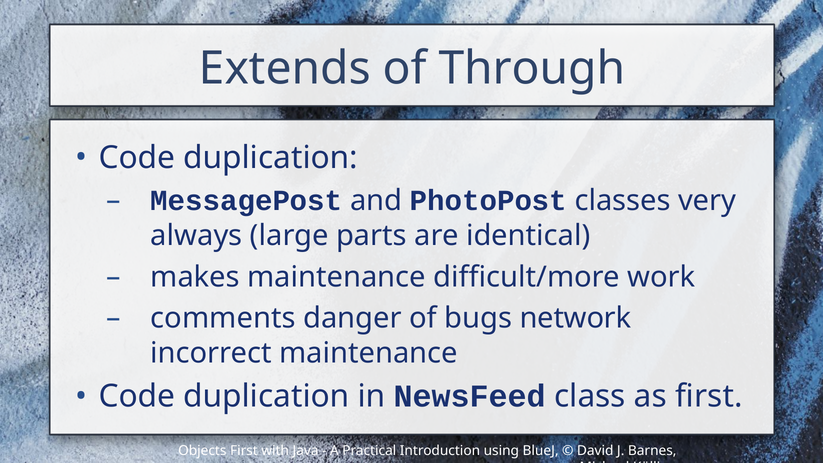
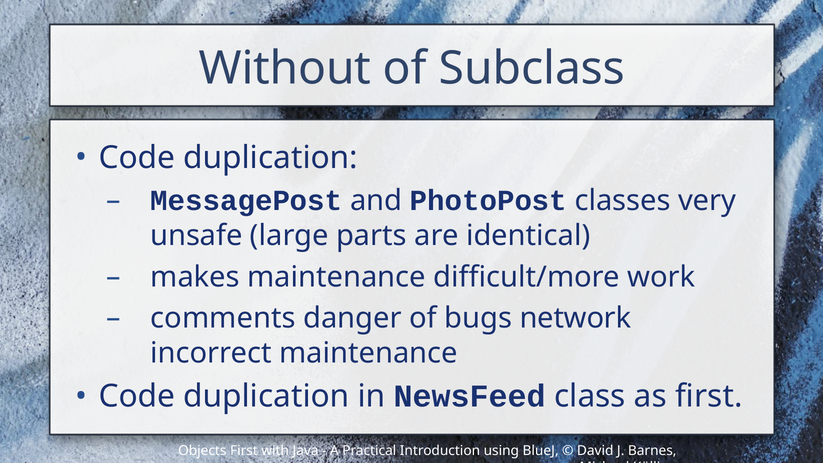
Extends: Extends -> Without
Through: Through -> Subclass
always: always -> unsafe
